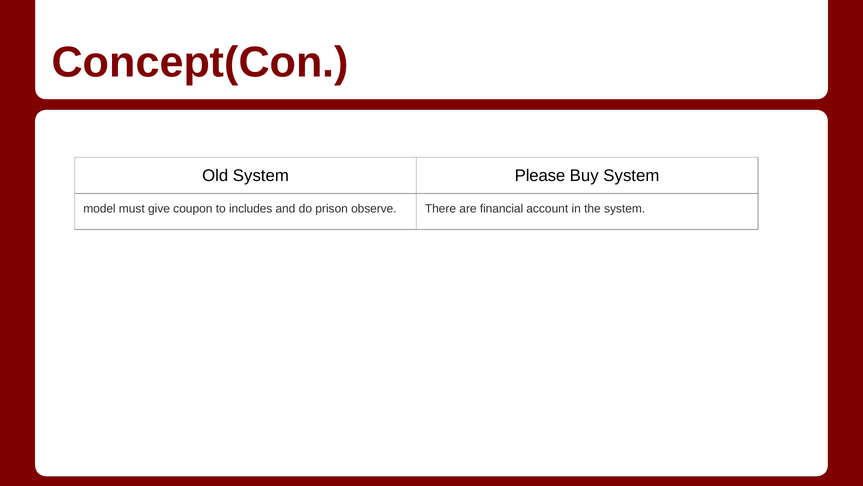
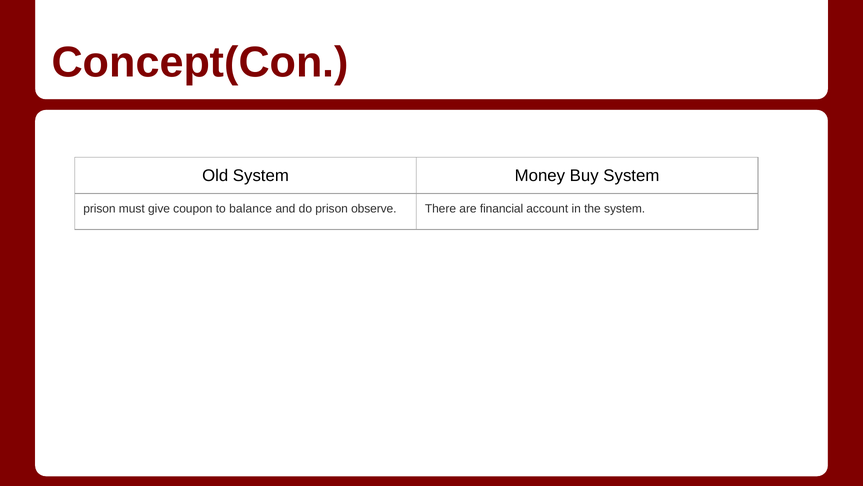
Please: Please -> Money
model at (99, 209): model -> prison
includes: includes -> balance
